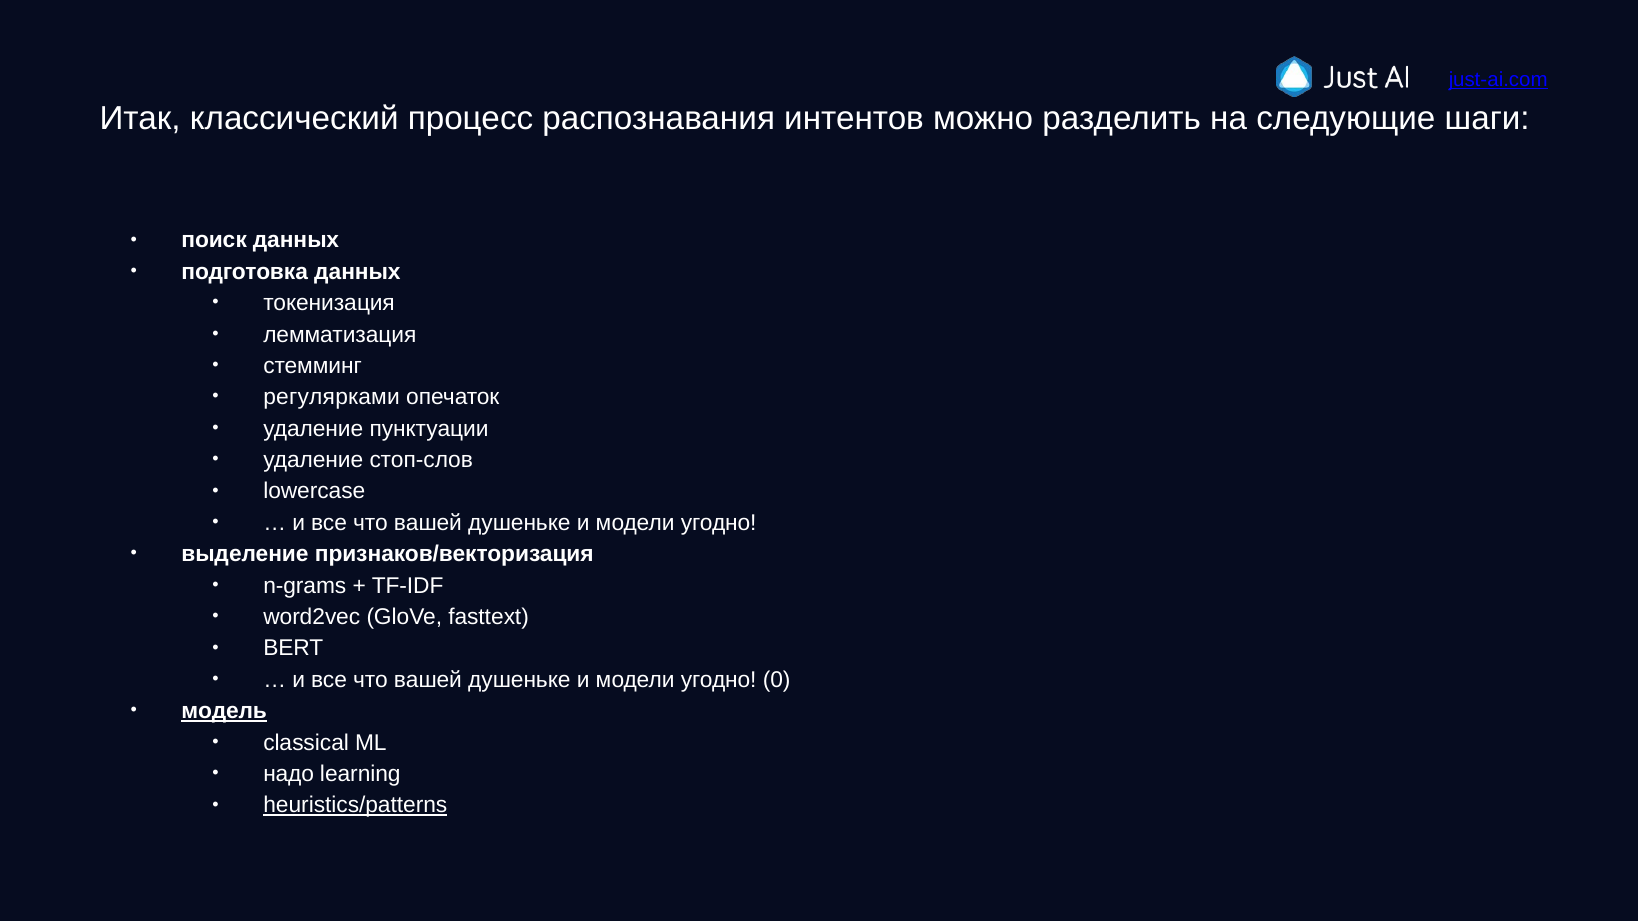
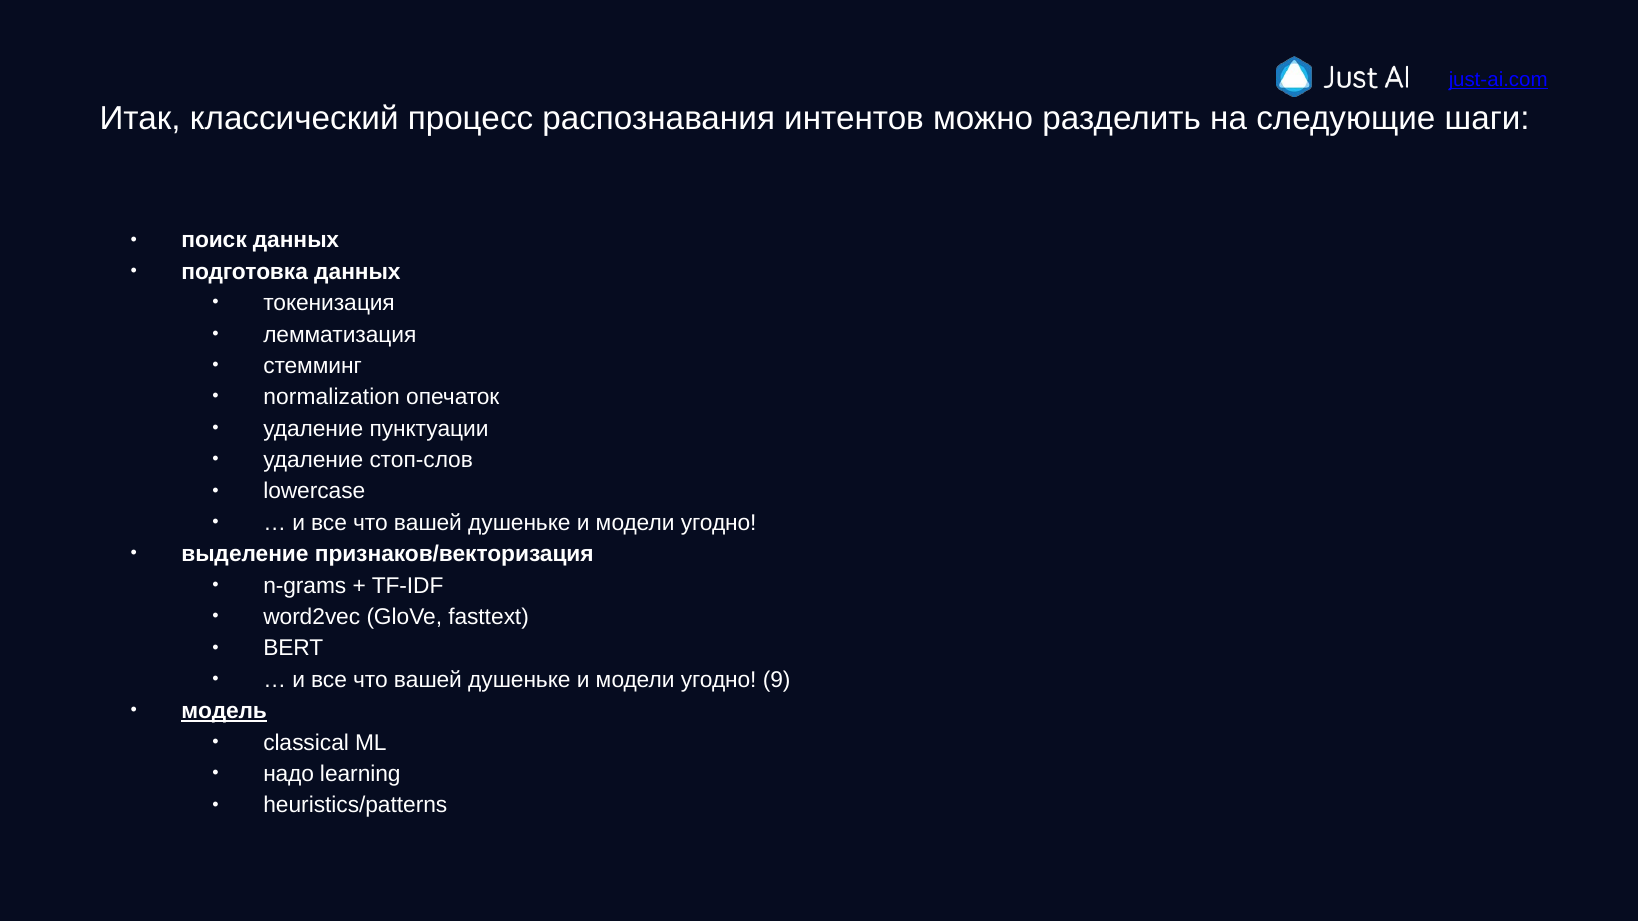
регулярками: регулярками -> normalization
0: 0 -> 9
heuristics/patterns underline: present -> none
